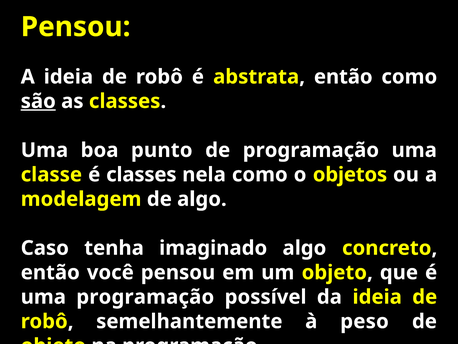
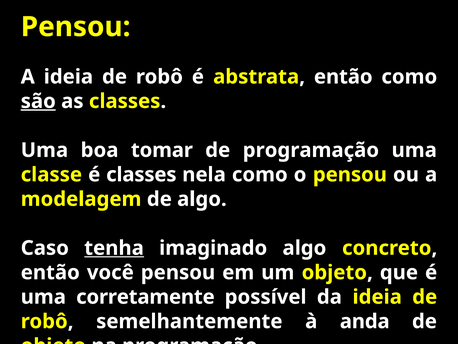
punto: punto -> tomar
o objetos: objetos -> pensou
tenha underline: none -> present
uma programação: programação -> corretamente
peso: peso -> anda
